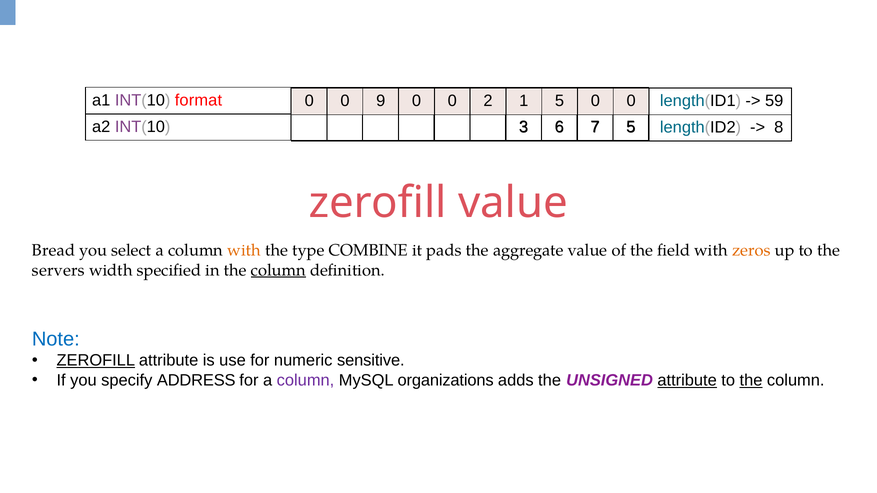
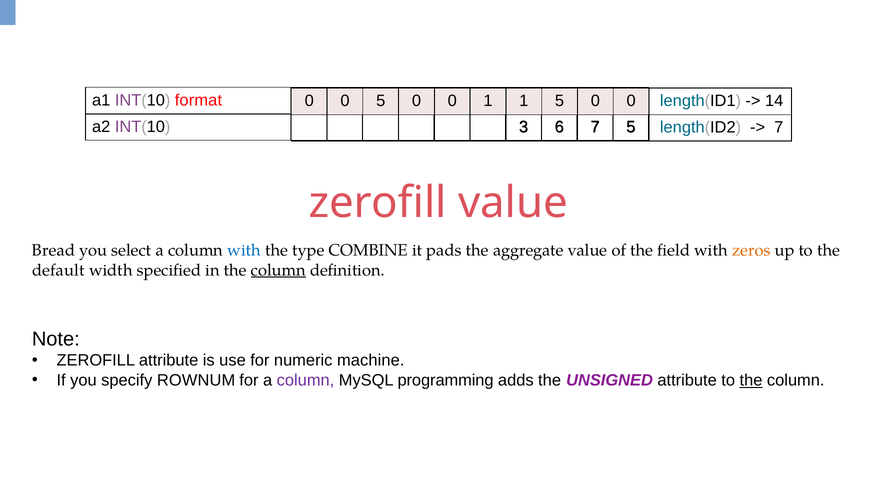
0 9: 9 -> 5
0 2: 2 -> 1
59: 59 -> 14
8 at (779, 128): 8 -> 7
with at (244, 251) colour: orange -> blue
servers: servers -> default
Note colour: blue -> black
ZEROFILL at (96, 361) underline: present -> none
sensitive: sensitive -> machine
ADDRESS: ADDRESS -> ROWNUM
organizations: organizations -> programming
attribute at (687, 381) underline: present -> none
